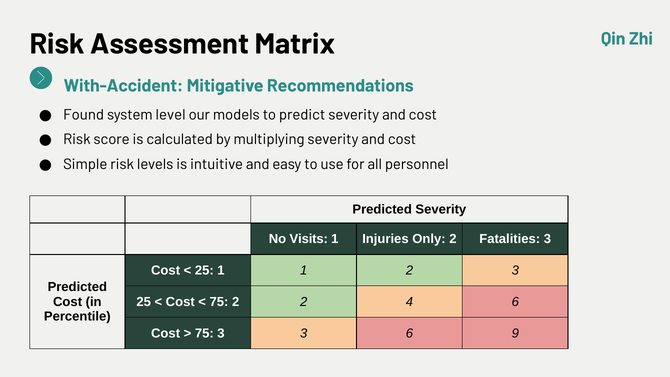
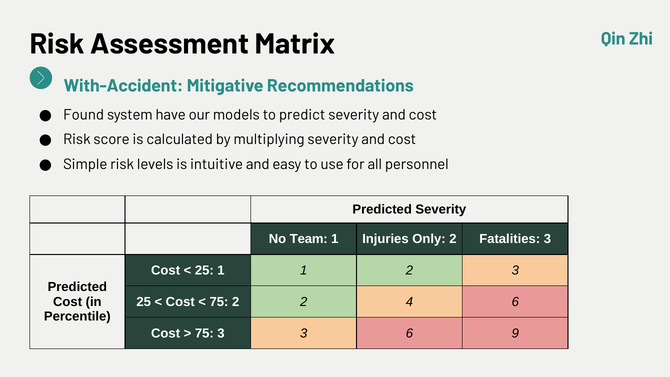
level: level -> have
Visits: Visits -> Team
